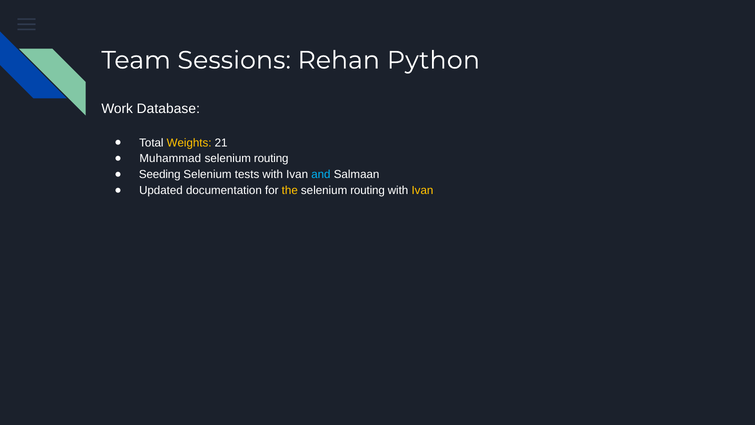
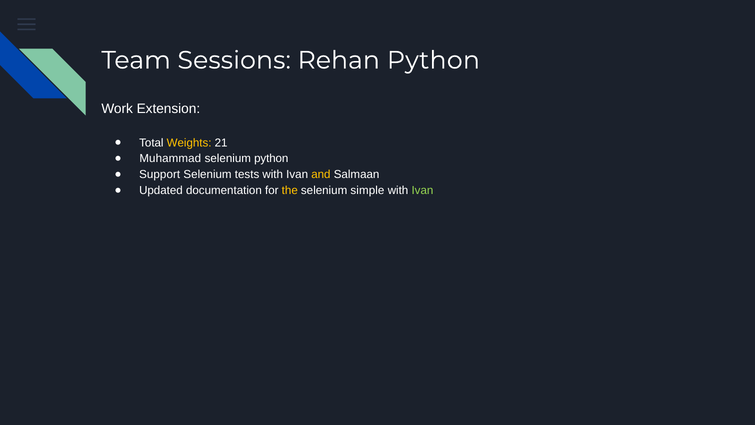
Database: Database -> Extension
routing at (271, 159): routing -> python
Seeding: Seeding -> Support
and colour: light blue -> yellow
routing at (368, 190): routing -> simple
Ivan at (422, 190) colour: yellow -> light green
